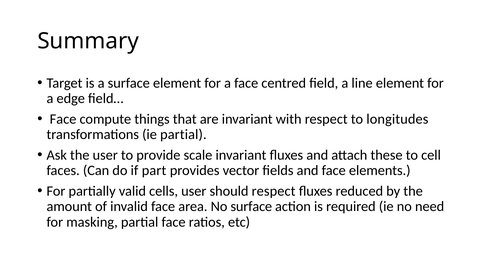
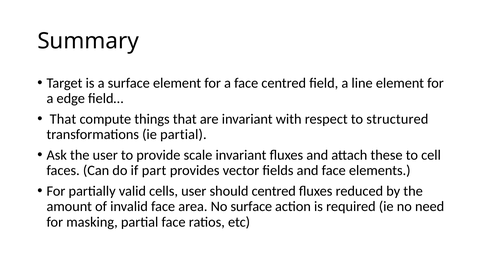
Face at (63, 119): Face -> That
longitudes: longitudes -> structured
should respect: respect -> centred
